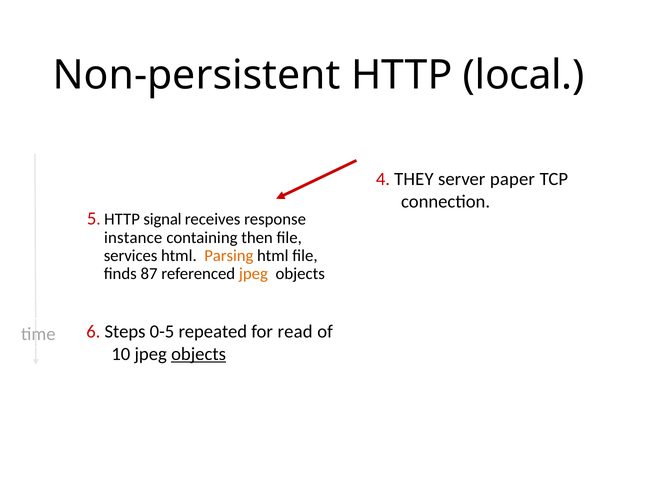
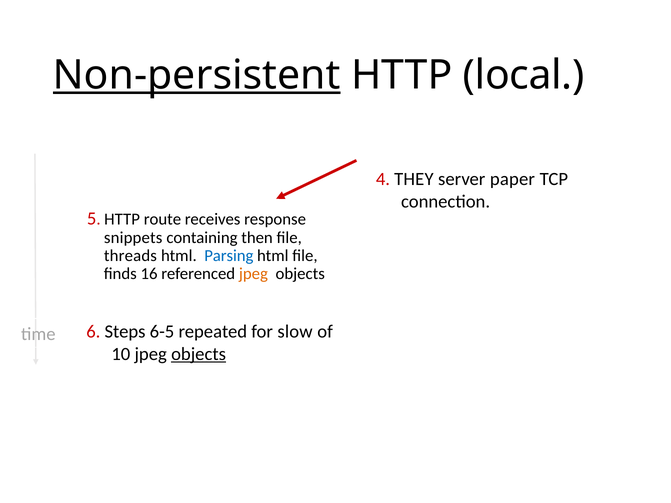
Non-persistent underline: none -> present
signal: signal -> route
instance: instance -> snippets
services: services -> threads
Parsing colour: orange -> blue
87: 87 -> 16
0-5: 0-5 -> 6-5
read: read -> slow
